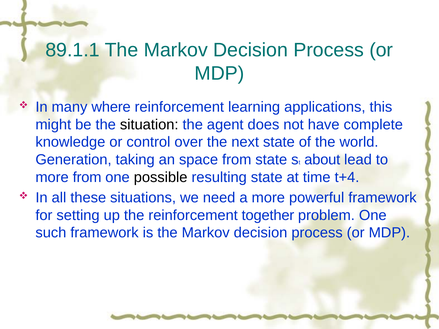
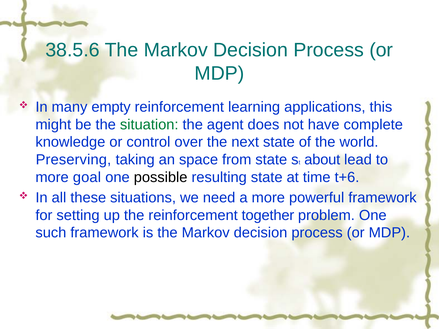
89.1.1: 89.1.1 -> 38.5.6
where: where -> empty
situation colour: black -> green
Generation: Generation -> Preserving
more from: from -> goal
t+4: t+4 -> t+6
